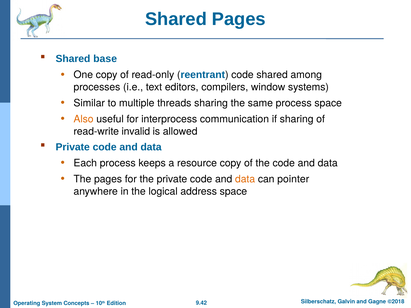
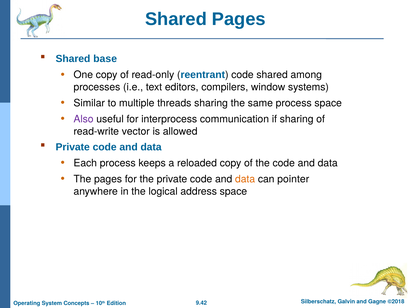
Also colour: orange -> purple
invalid: invalid -> vector
resource: resource -> reloaded
